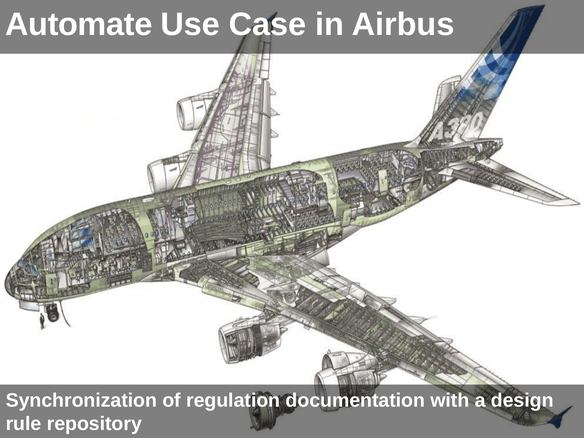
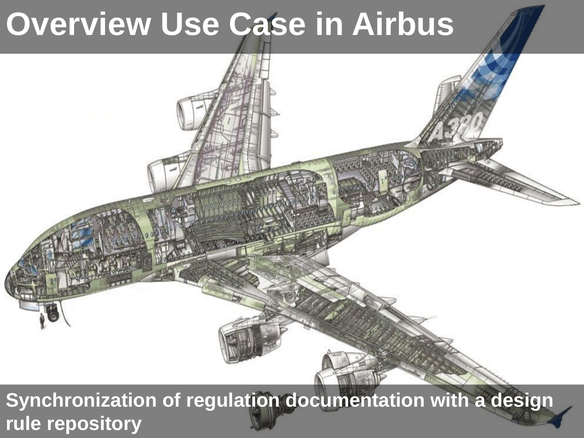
Automate: Automate -> Overview
